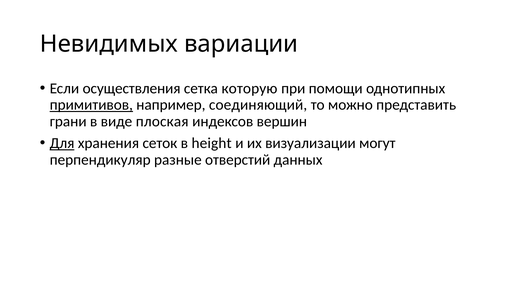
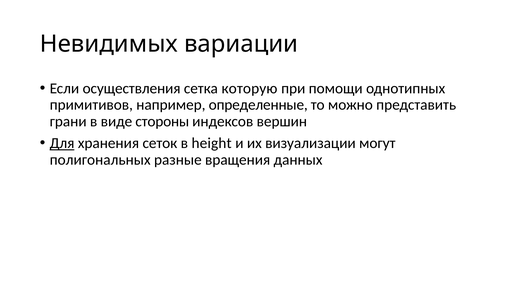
примитивов underline: present -> none
соединяющий: соединяющий -> определенные
плоская: плоская -> стороны
перпендикуляр: перпендикуляр -> полигональных
отверстий: отверстий -> вращения
